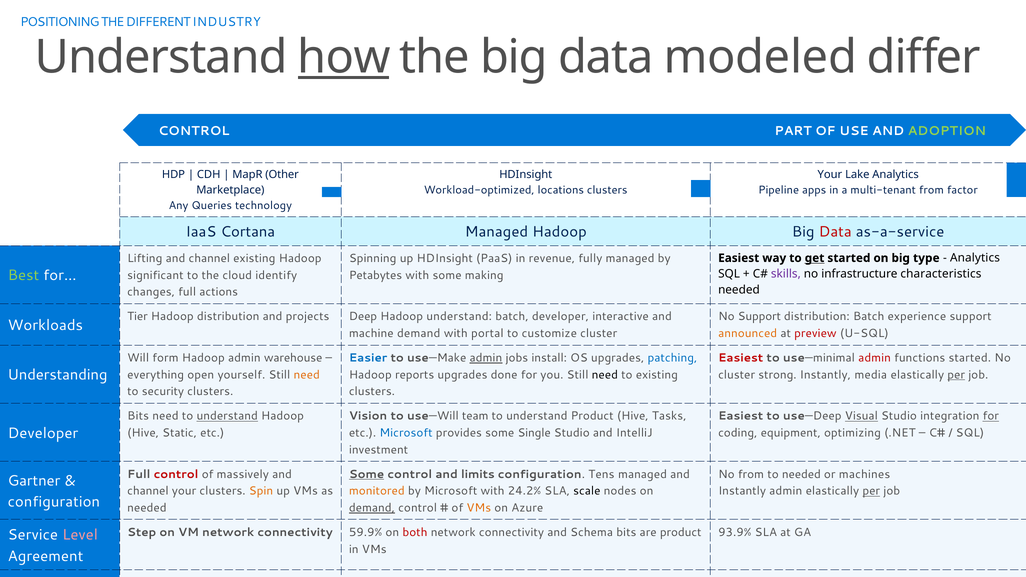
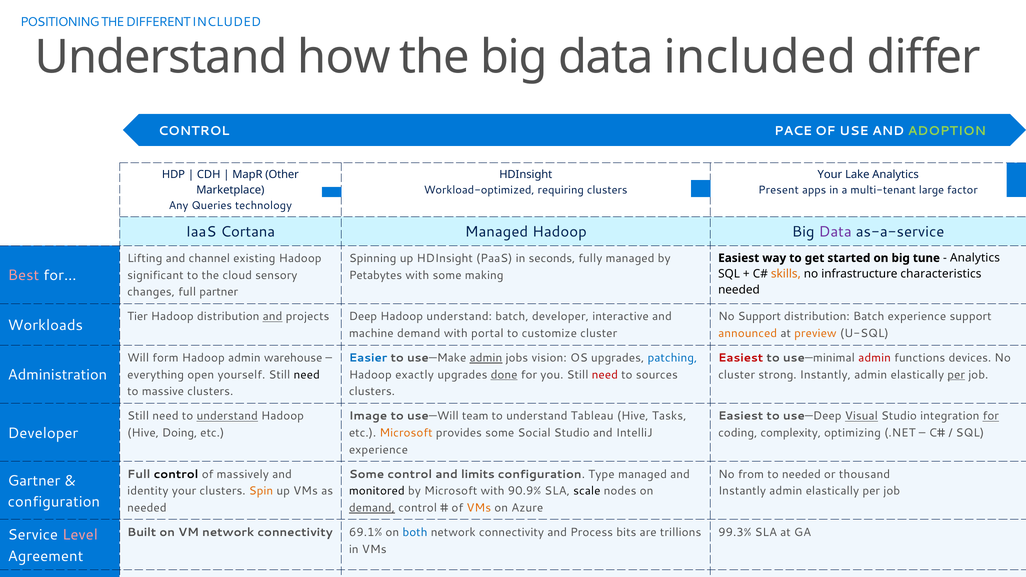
DIFFERENT INDUSTRY: INDUSTRY -> INCLUDED
how underline: present -> none
data modeled: modeled -> included
PART: PART -> PACE
locations: locations -> requiring
Pipeline: Pipeline -> Present
multi-tenant from: from -> large
Data at (835, 232) colour: red -> purple
revenue: revenue -> seconds
get underline: present -> none
type: type -> tune
Best colour: light green -> pink
identify: identify -> sensory
skills colour: purple -> orange
actions: actions -> partner
and at (273, 317) underline: none -> present
preview colour: red -> orange
install: install -> vision
functions started: started -> devices
Understanding: Understanding -> Administration
need at (307, 375) colour: orange -> black
reports: reports -> exactly
done underline: none -> present
need at (605, 375) colour: black -> red
to existing: existing -> sources
media at (871, 375): media -> admin
security: security -> massive
Bits at (138, 416): Bits -> Still
Vision: Vision -> Image
understand Product: Product -> Tableau
Static: Static -> Doing
Microsoft at (406, 433) colour: blue -> orange
Single: Single -> Social
equipment: equipment -> complexity
investment at (379, 450): investment -> experience
control at (176, 474) colour: red -> black
Some at (367, 474) underline: present -> none
Tens: Tens -> Type
machines: machines -> thousand
channel at (148, 491): channel -> identity
monitored colour: orange -> black
24.2%: 24.2% -> 90.9%
per at (871, 491) underline: present -> none
Step: Step -> Built
59.9%: 59.9% -> 69.1%
both colour: red -> blue
Schema: Schema -> Process
are product: product -> trillions
93.9%: 93.9% -> 99.3%
